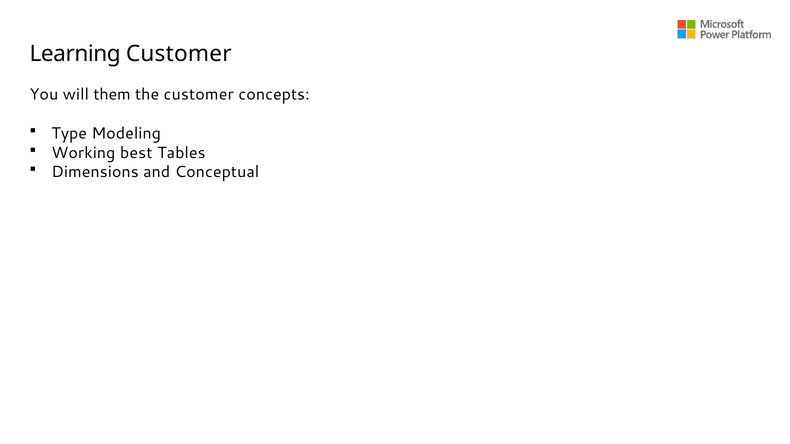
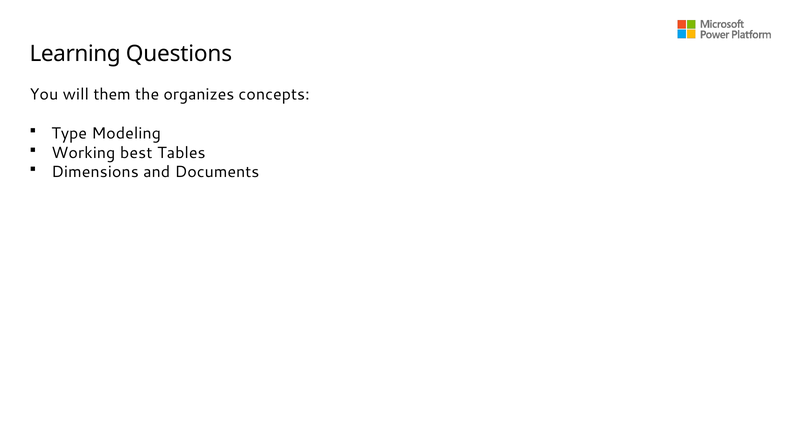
Learning Customer: Customer -> Questions
the customer: customer -> organizes
Conceptual: Conceptual -> Documents
